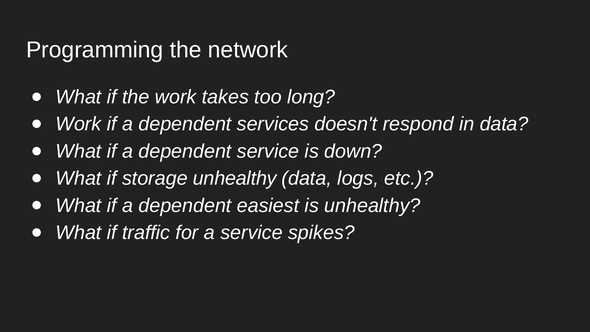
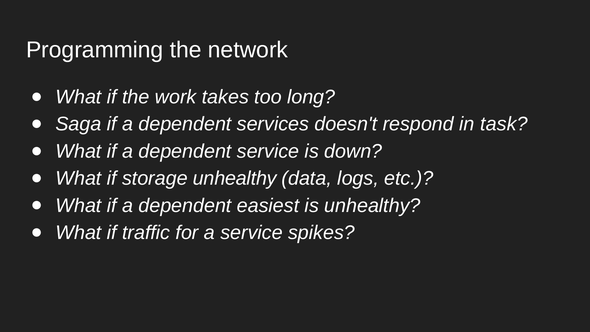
Work at (78, 124): Work -> Saga
in data: data -> task
